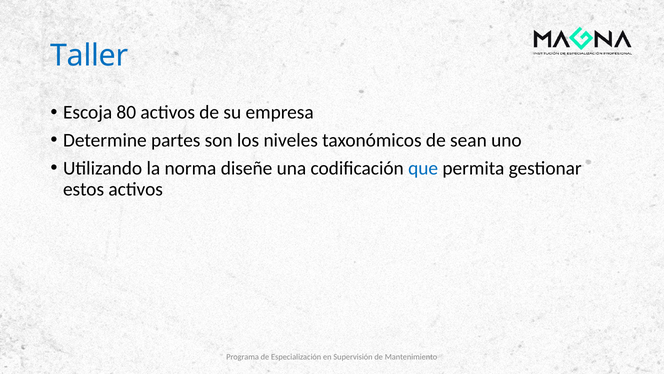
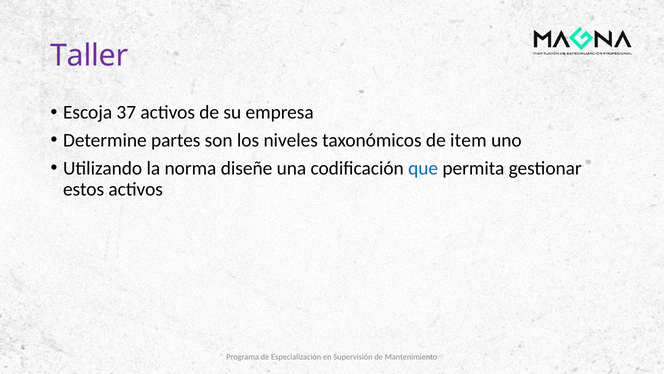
Taller colour: blue -> purple
80: 80 -> 37
sean: sean -> item
